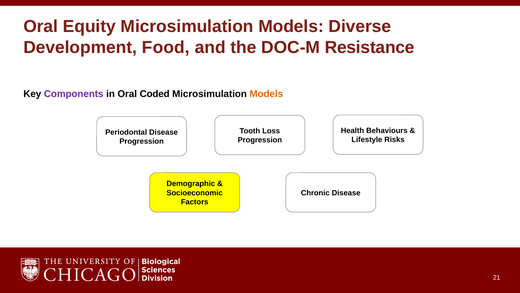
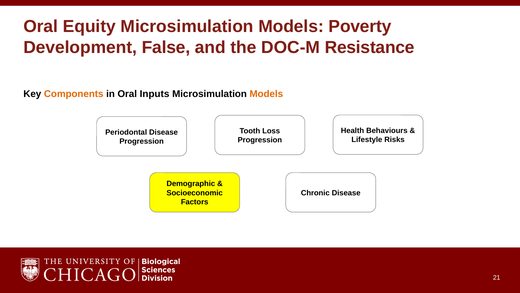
Diverse: Diverse -> Poverty
Food: Food -> False
Components colour: purple -> orange
Coded: Coded -> Inputs
